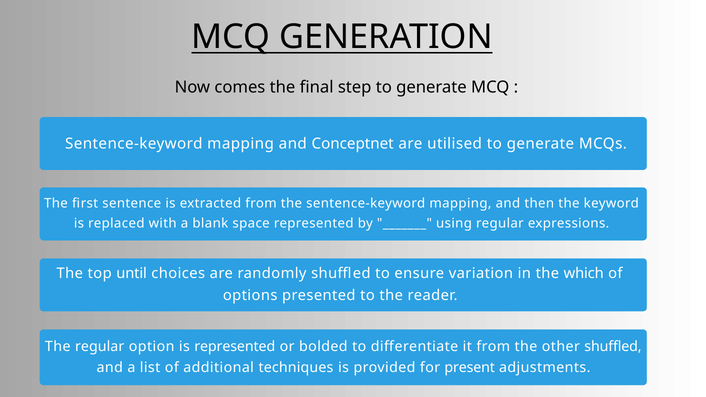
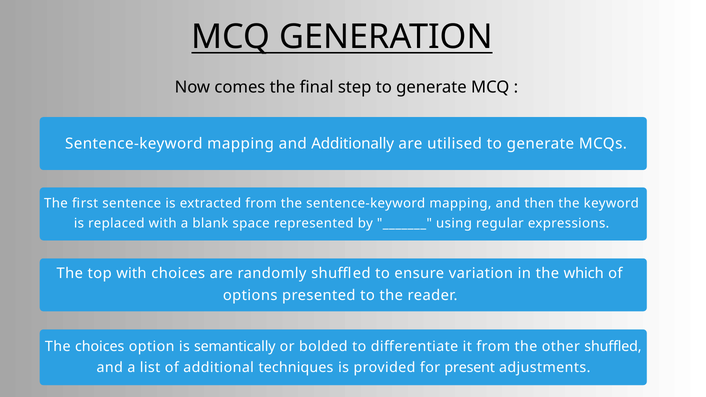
Conceptnet: Conceptnet -> Additionally
top until: until -> with
The regular: regular -> choices
is represented: represented -> semantically
